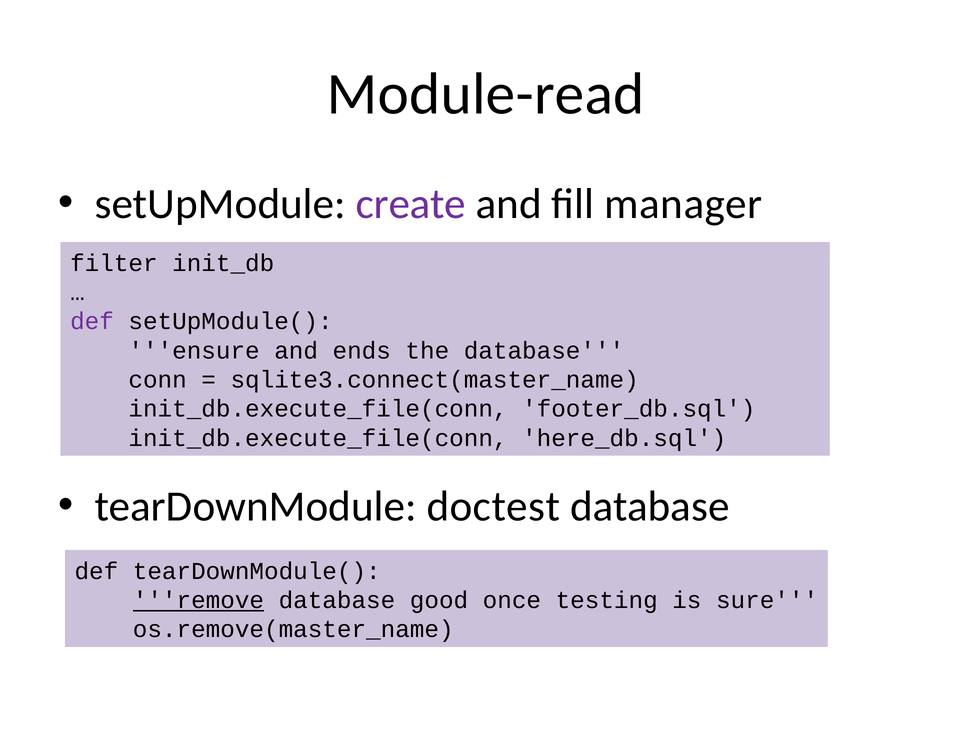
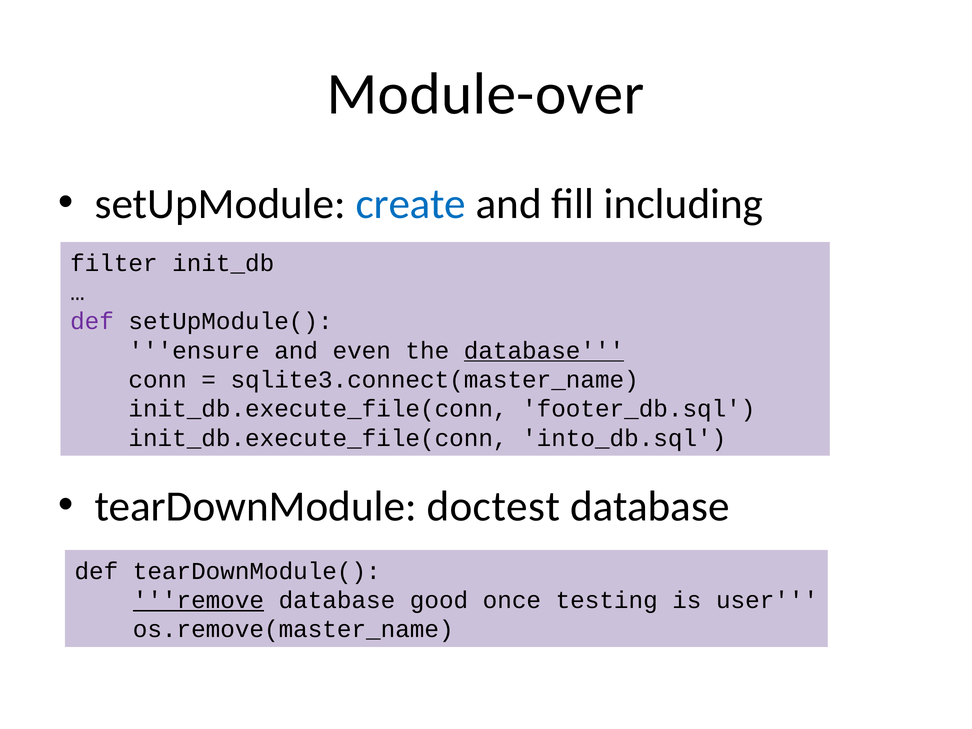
Module-read: Module-read -> Module-over
create colour: purple -> blue
manager: manager -> including
ends: ends -> even
database at (544, 351) underline: none -> present
here_db.sql: here_db.sql -> into_db.sql
sure: sure -> user
